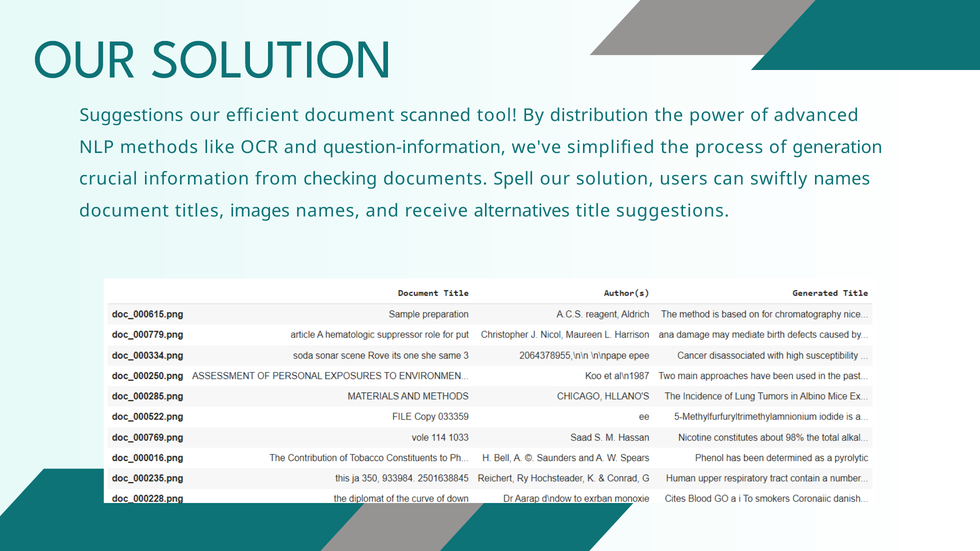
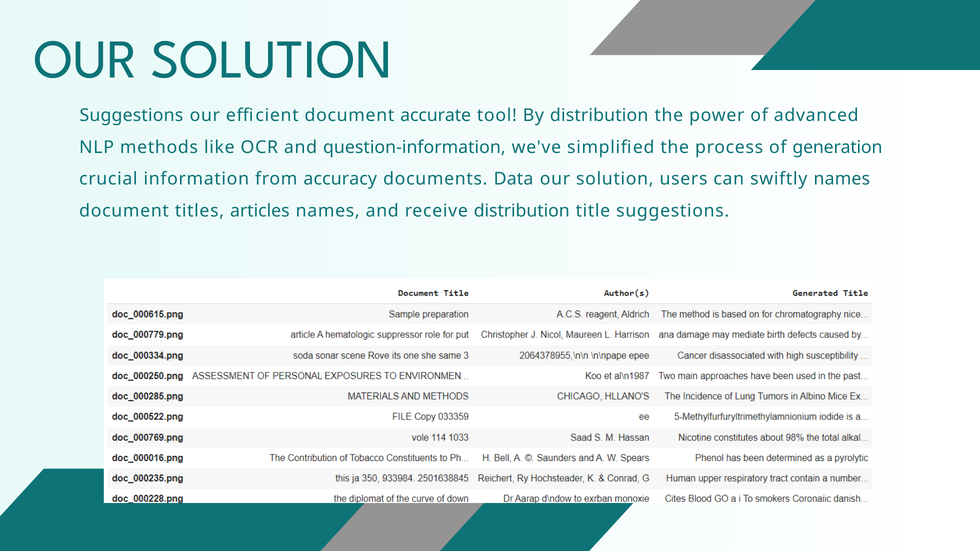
scanned: scanned -> accurate
checking: checking -> accuracy
Spell: Spell -> Data
images: images -> articles
receive alternatives: alternatives -> distribution
